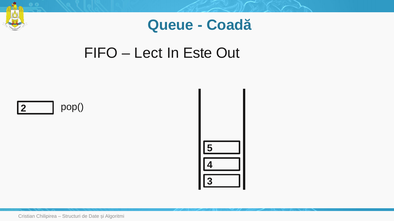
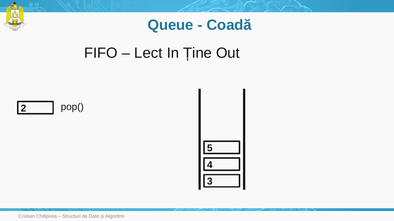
Este: Este -> Ține
